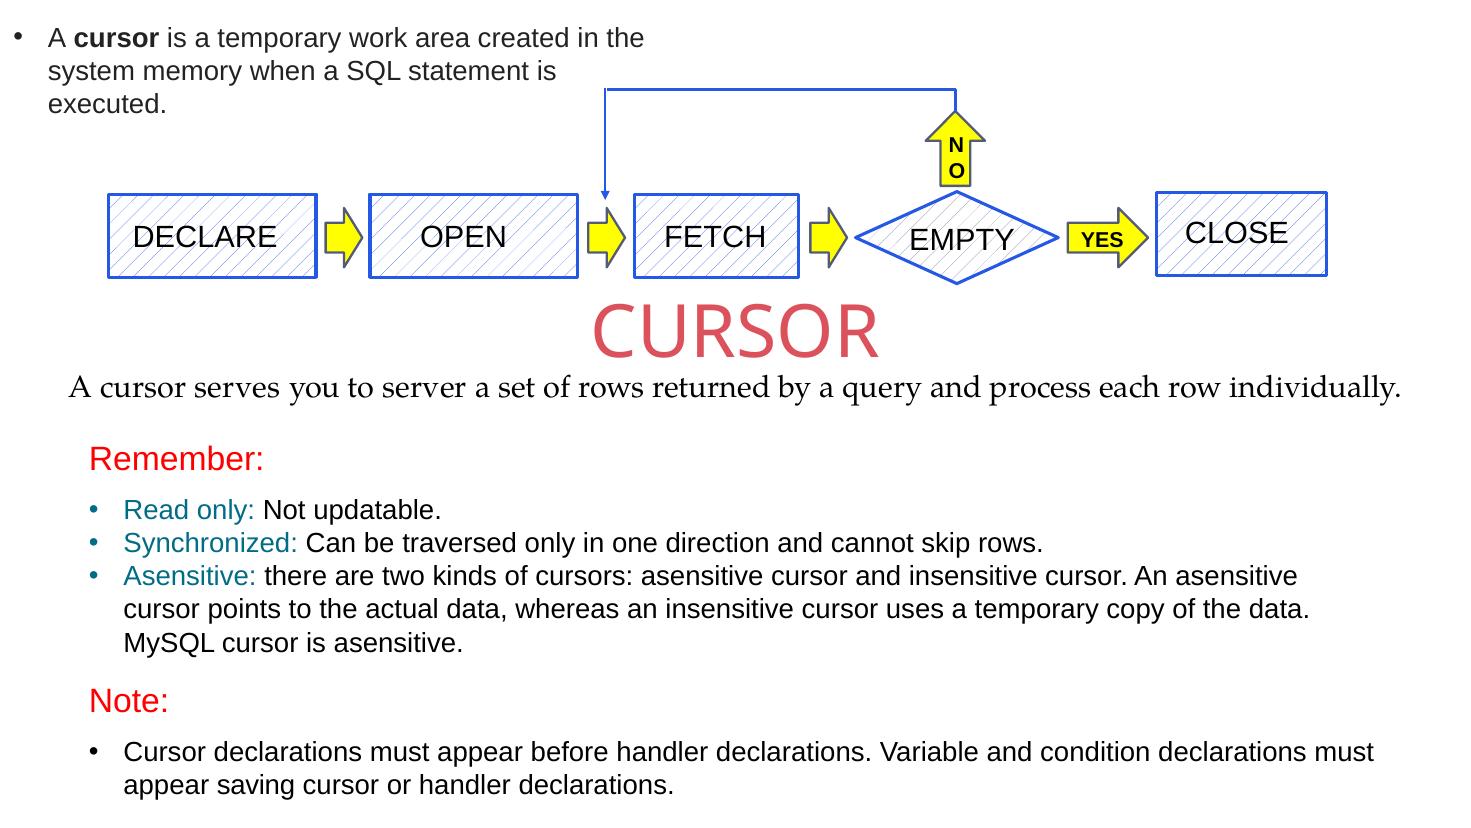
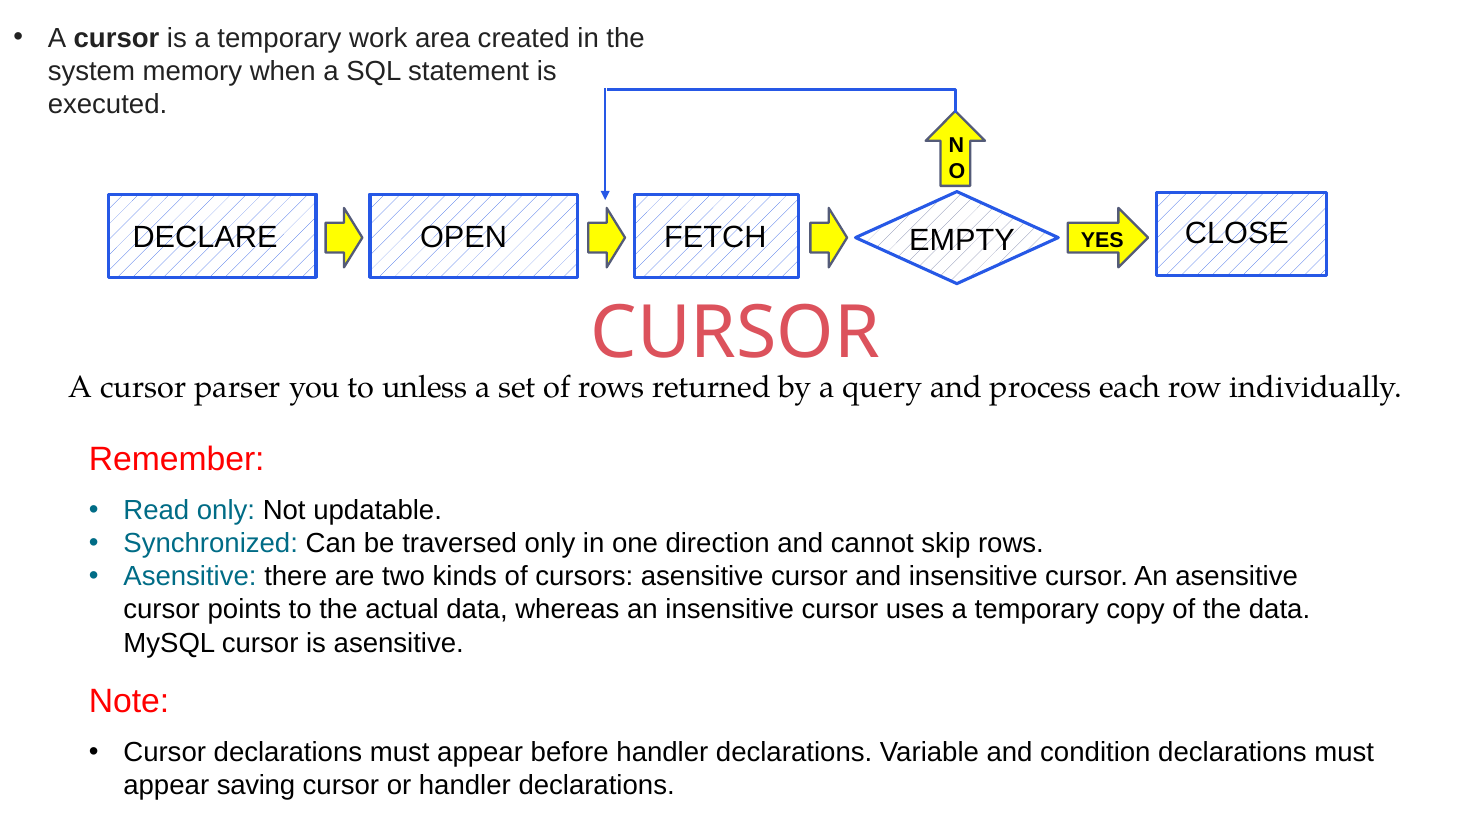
serves: serves -> parser
server: server -> unless
